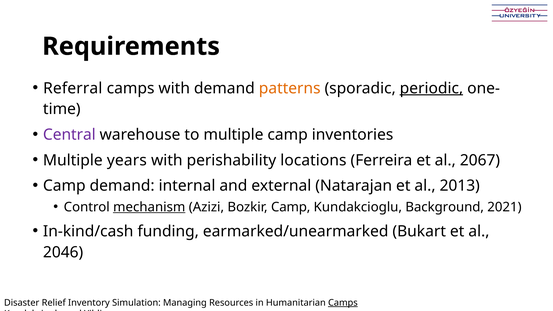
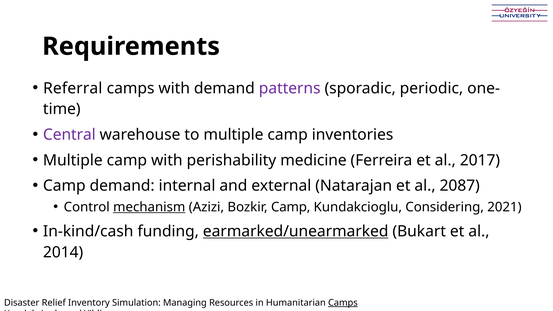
patterns colour: orange -> purple
periodic underline: present -> none
years at (127, 160): years -> camp
locations: locations -> medicine
2067: 2067 -> 2017
2013: 2013 -> 2087
Background: Background -> Considering
earmarked/unearmarked underline: none -> present
2046: 2046 -> 2014
